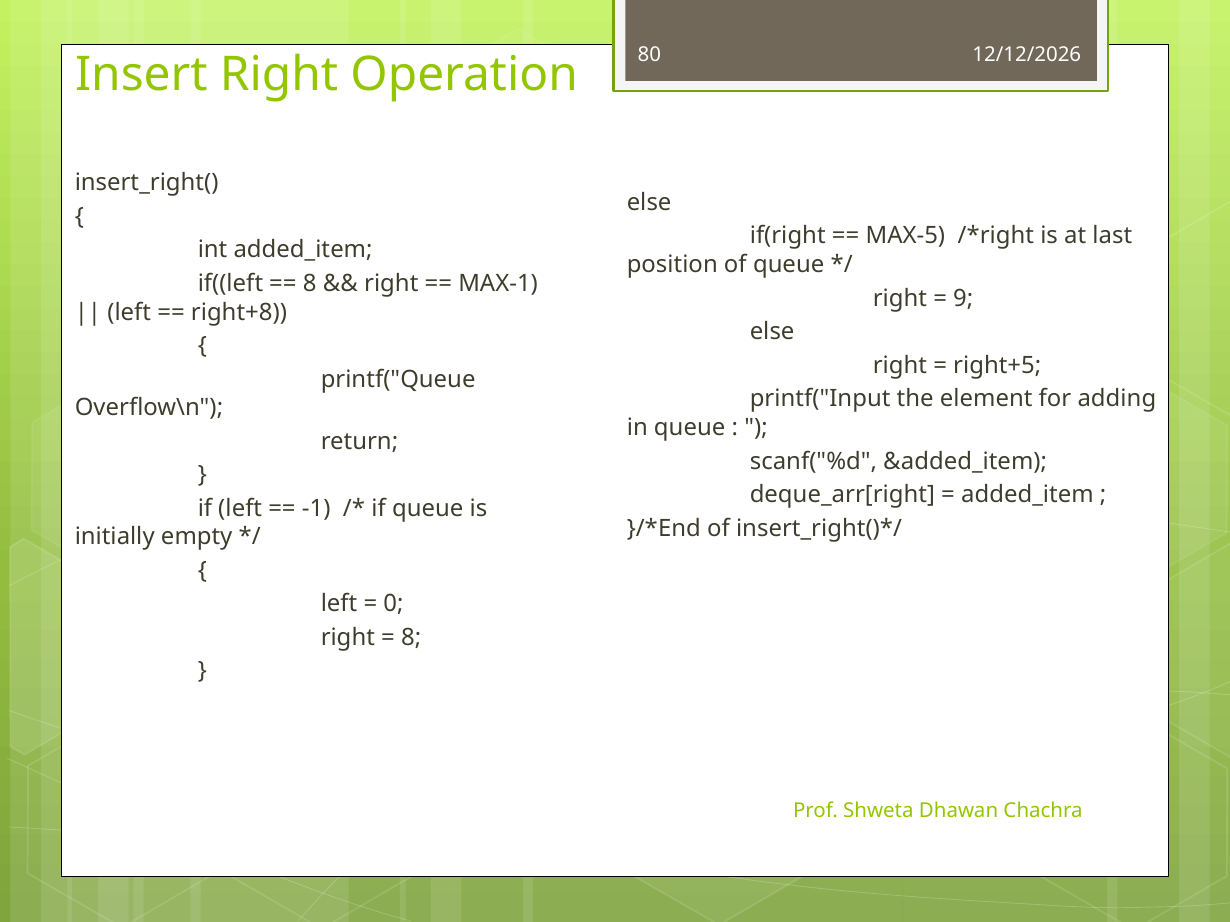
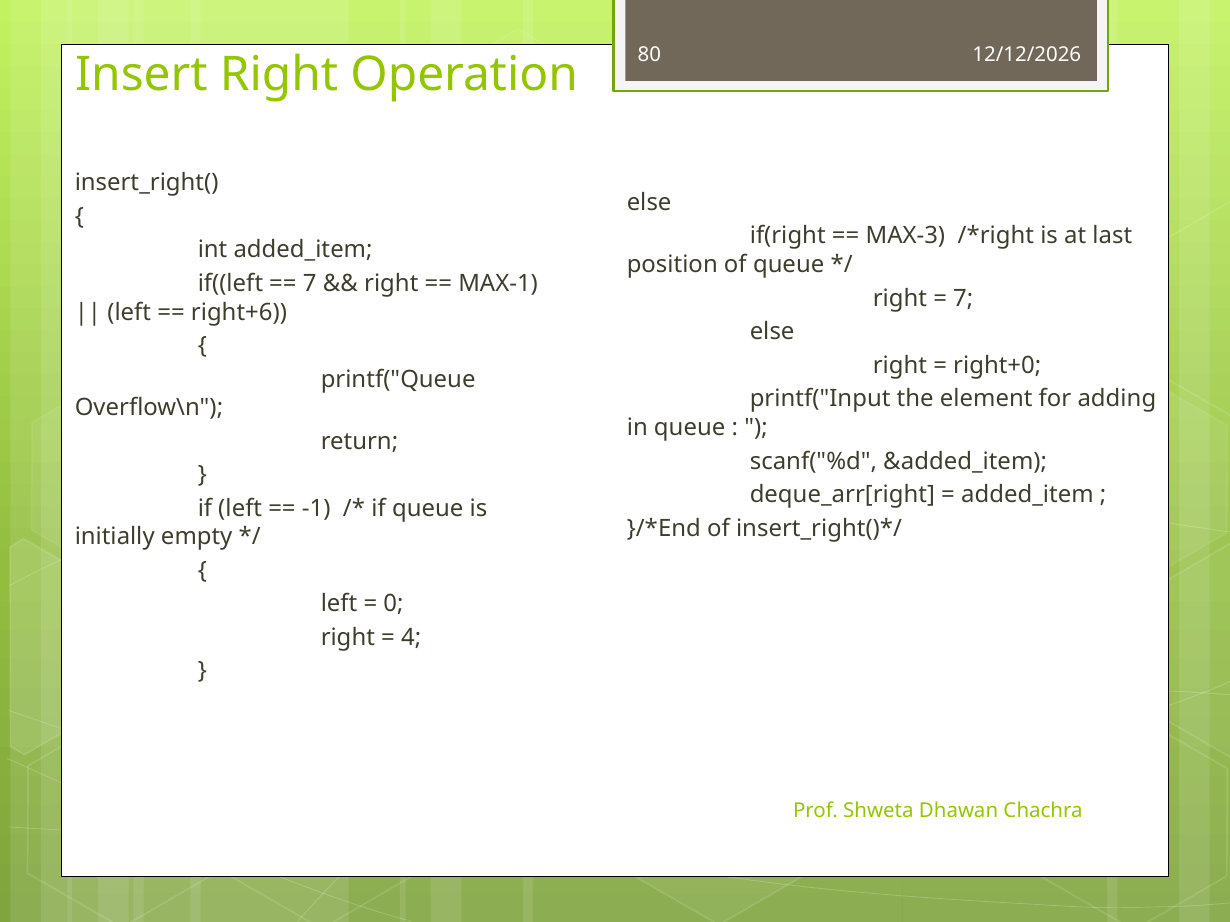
MAX-5: MAX-5 -> MAX-3
8 at (310, 284): 8 -> 7
9 at (963, 298): 9 -> 7
right+8: right+8 -> right+6
right+5: right+5 -> right+0
8 at (411, 638): 8 -> 4
